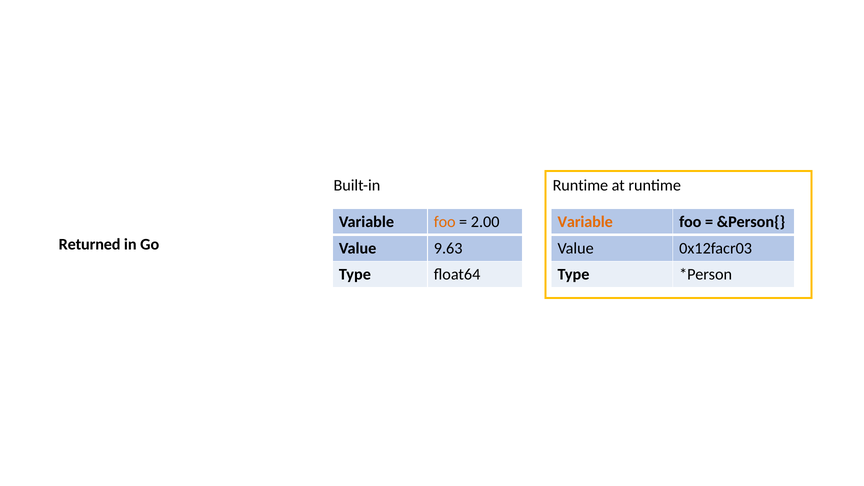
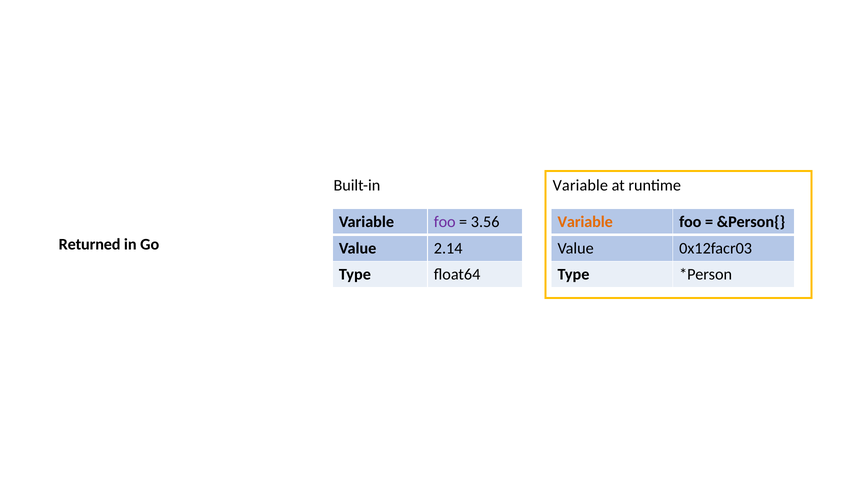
Built-in Runtime: Runtime -> Variable
foo at (445, 222) colour: orange -> purple
2.00: 2.00 -> 3.56
9.63: 9.63 -> 2.14
